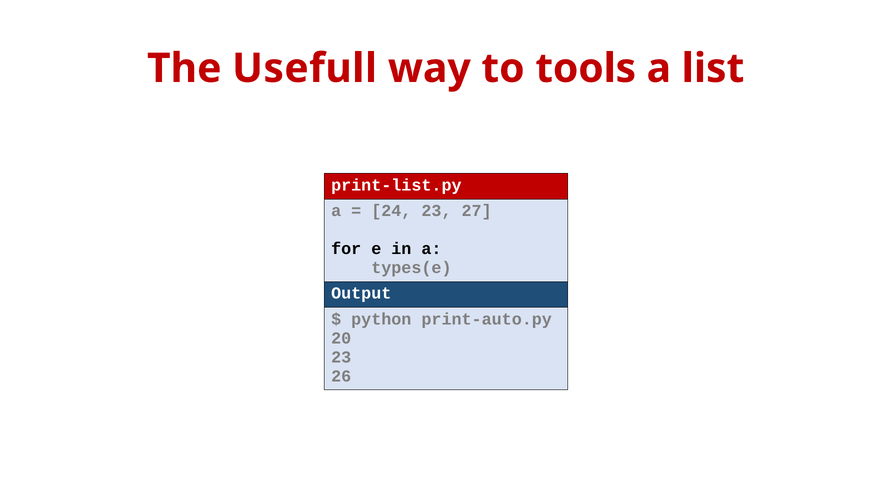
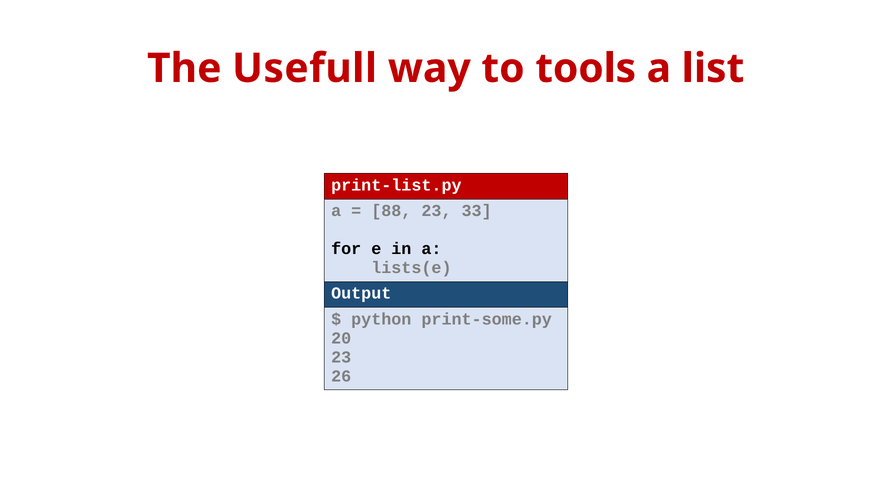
24: 24 -> 88
27: 27 -> 33
types(e: types(e -> lists(e
print-auto.py: print-auto.py -> print-some.py
